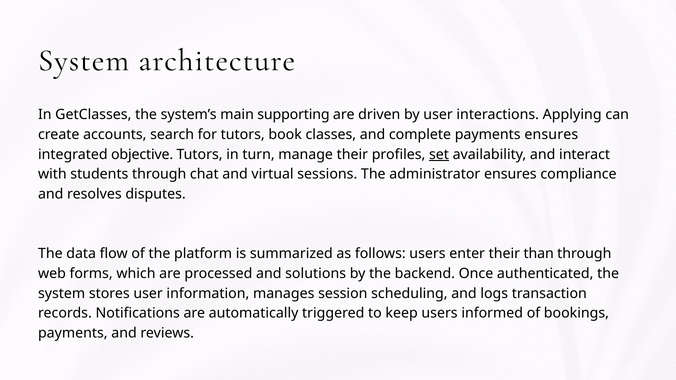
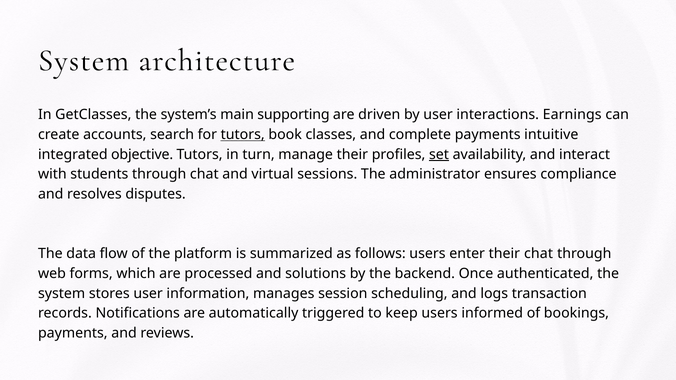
Applying: Applying -> Earnings
tutors at (243, 135) underline: none -> present
payments ensures: ensures -> intuitive
their than: than -> chat
